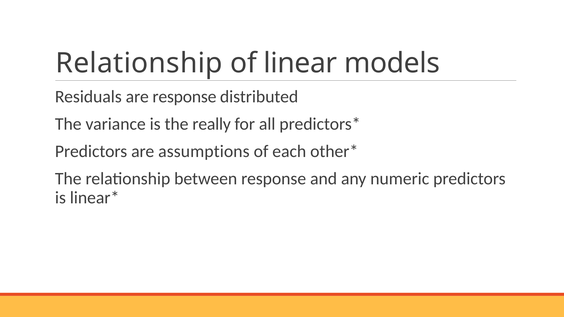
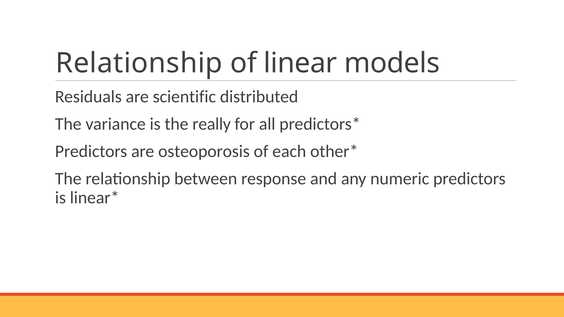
are response: response -> scientific
assumptions: assumptions -> osteoporosis
